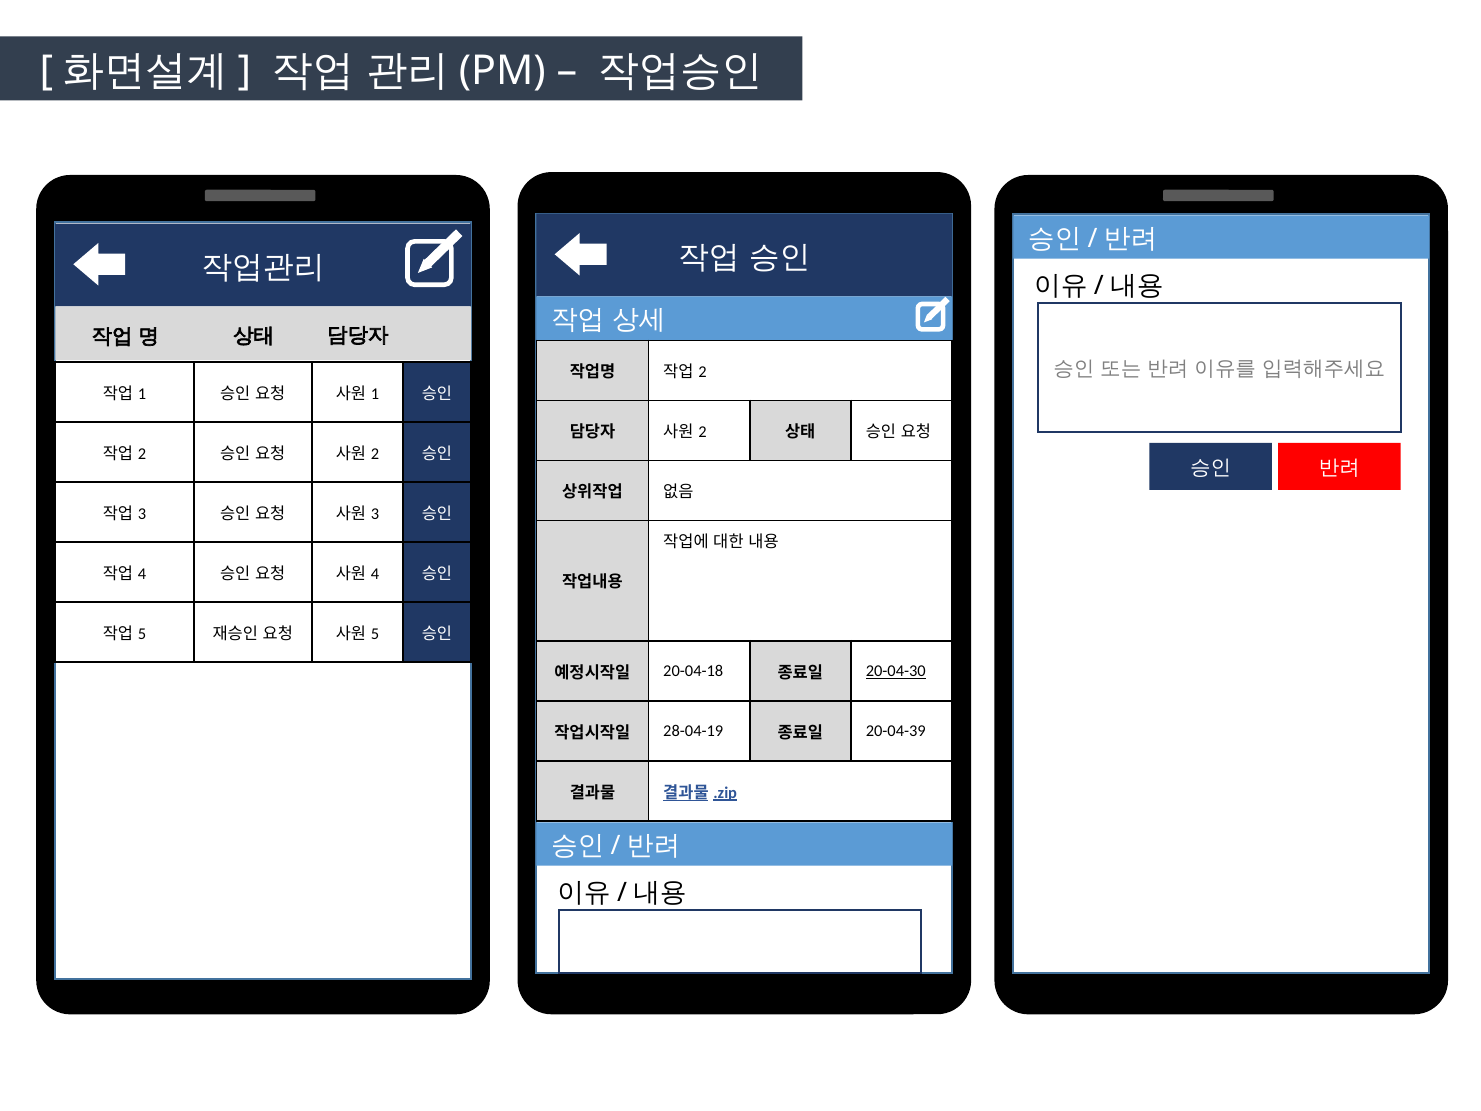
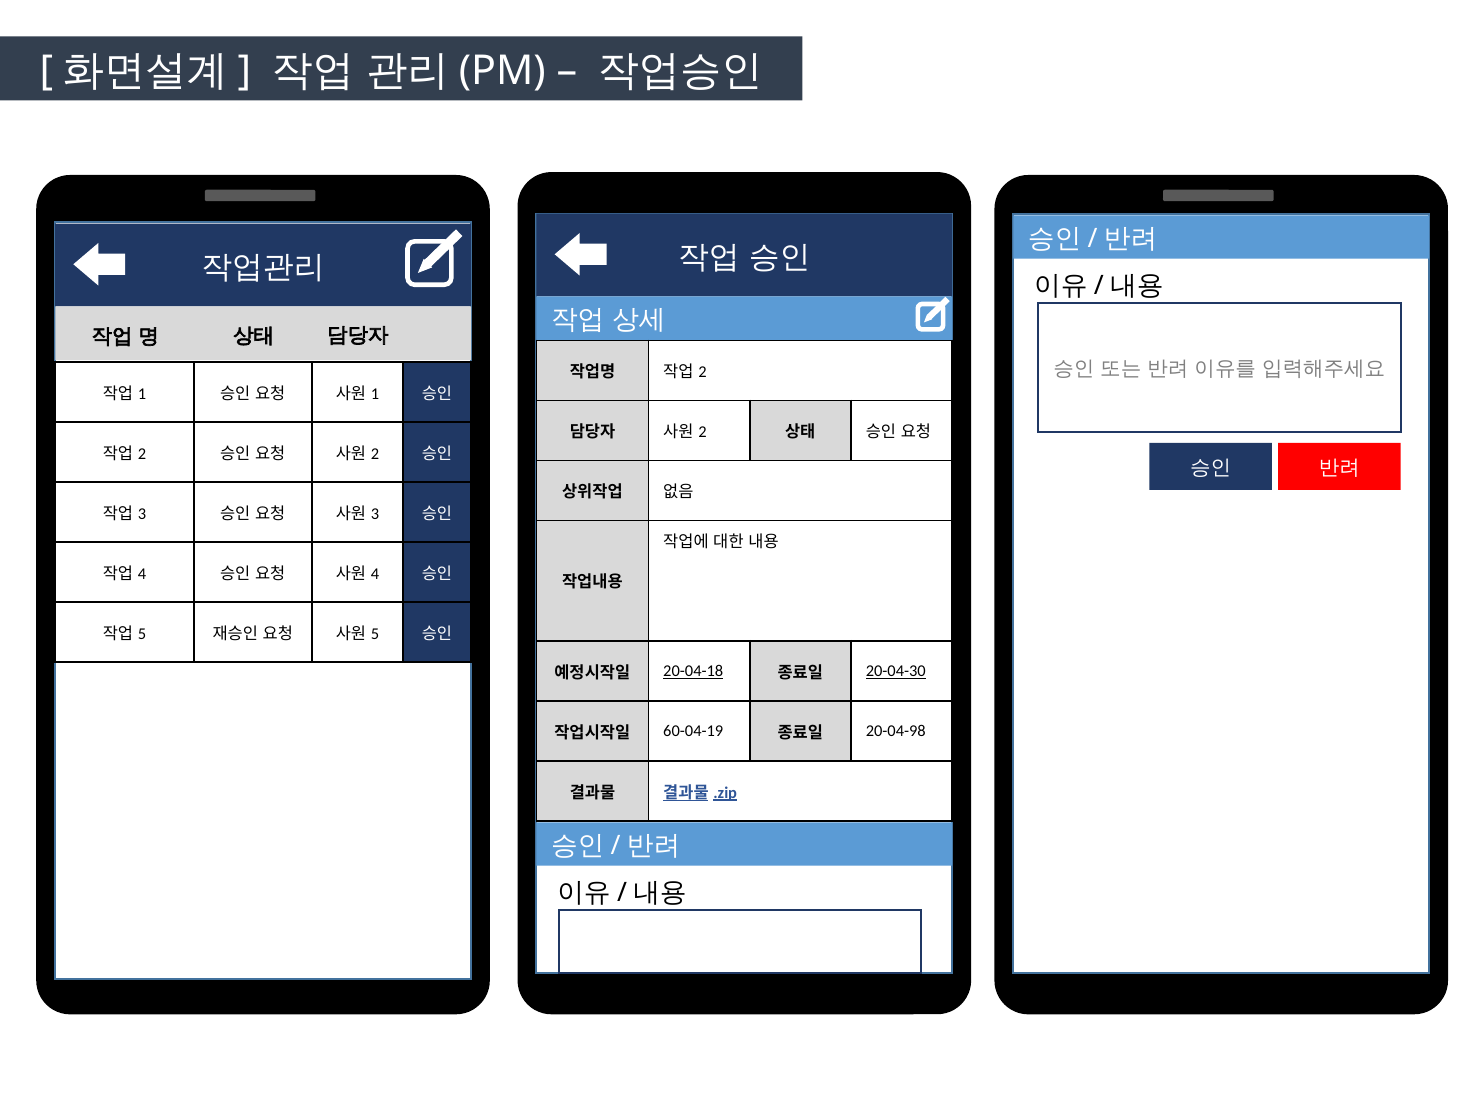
20-04-18 underline: none -> present
28-04-19: 28-04-19 -> 60-04-19
20-04-39: 20-04-39 -> 20-04-98
